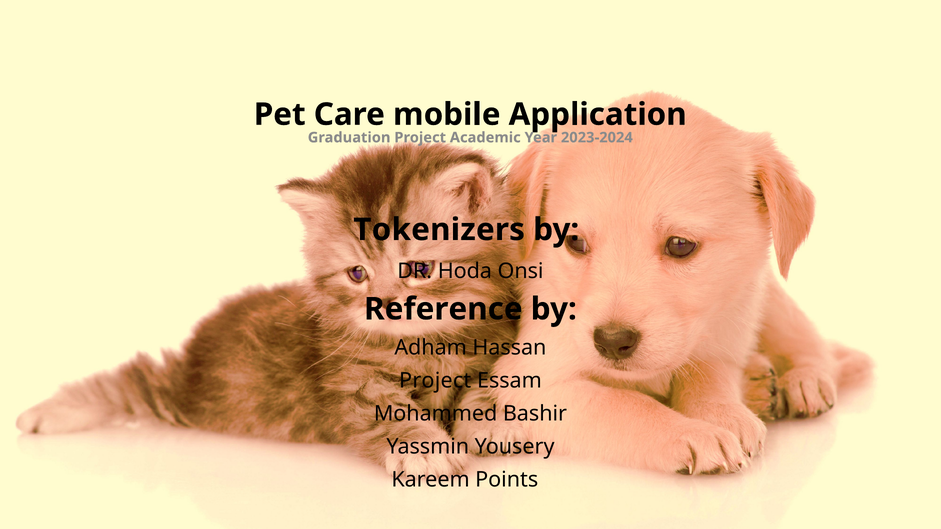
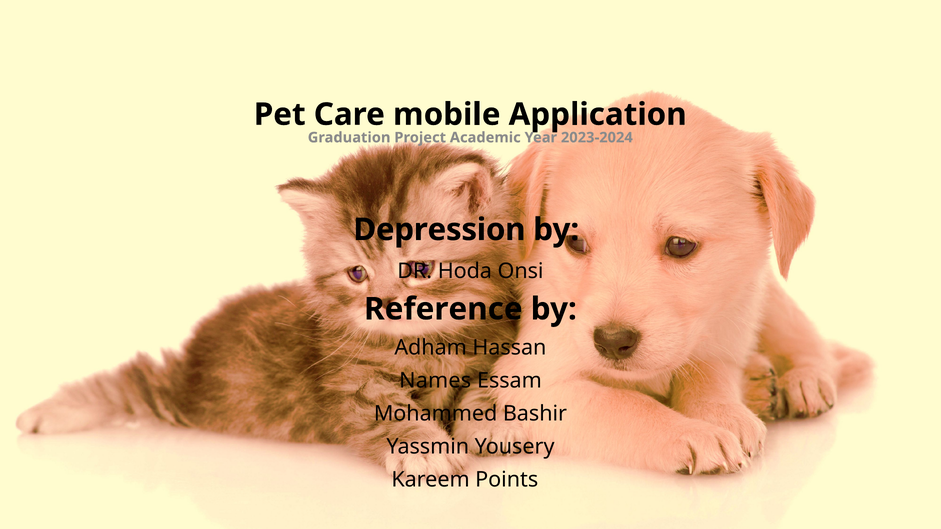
Tokenizers: Tokenizers -> Depression
Project at (435, 381): Project -> Names
